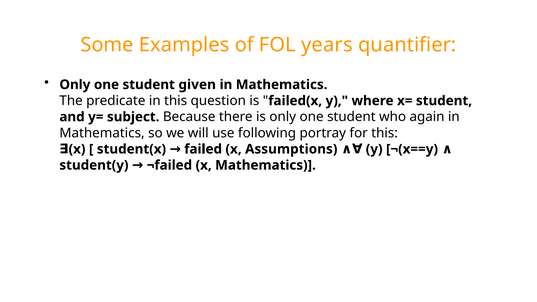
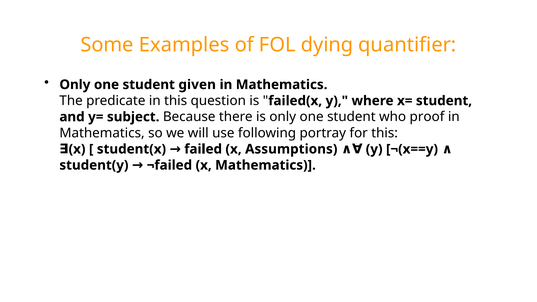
years: years -> dying
again: again -> proof
